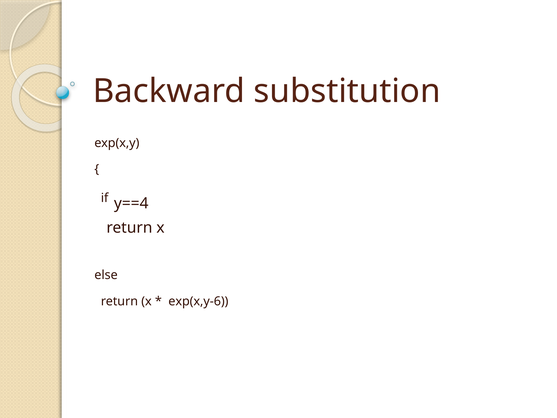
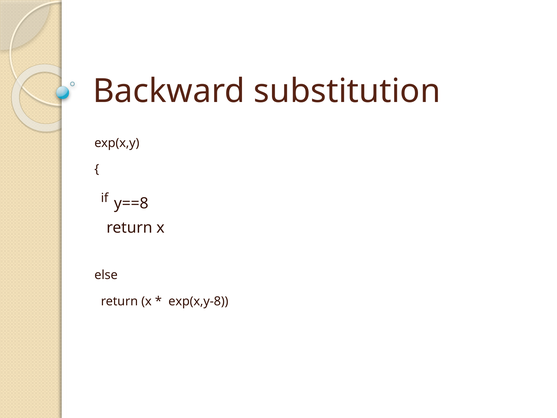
y==4: y==4 -> y==8
exp(x,y-6: exp(x,y-6 -> exp(x,y-8
